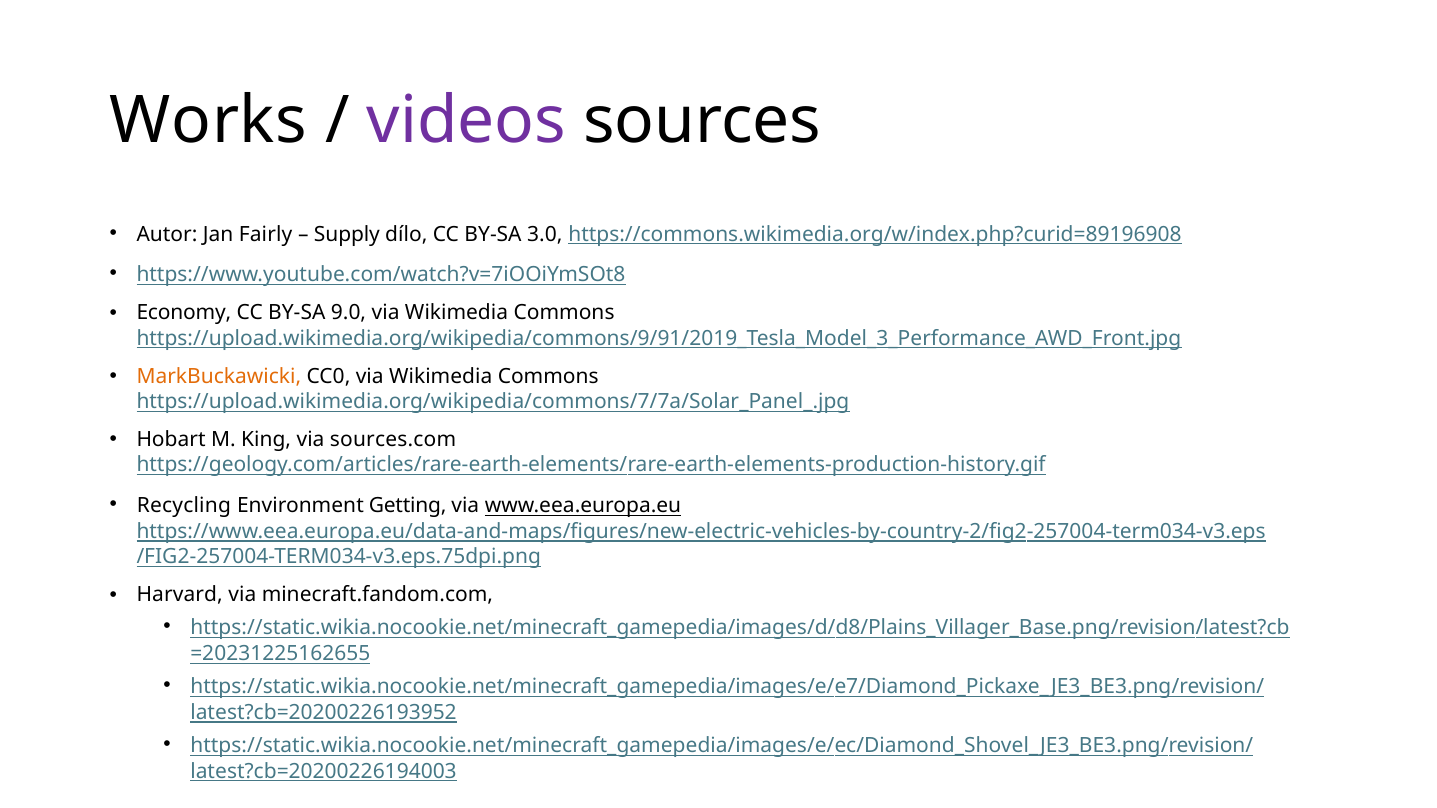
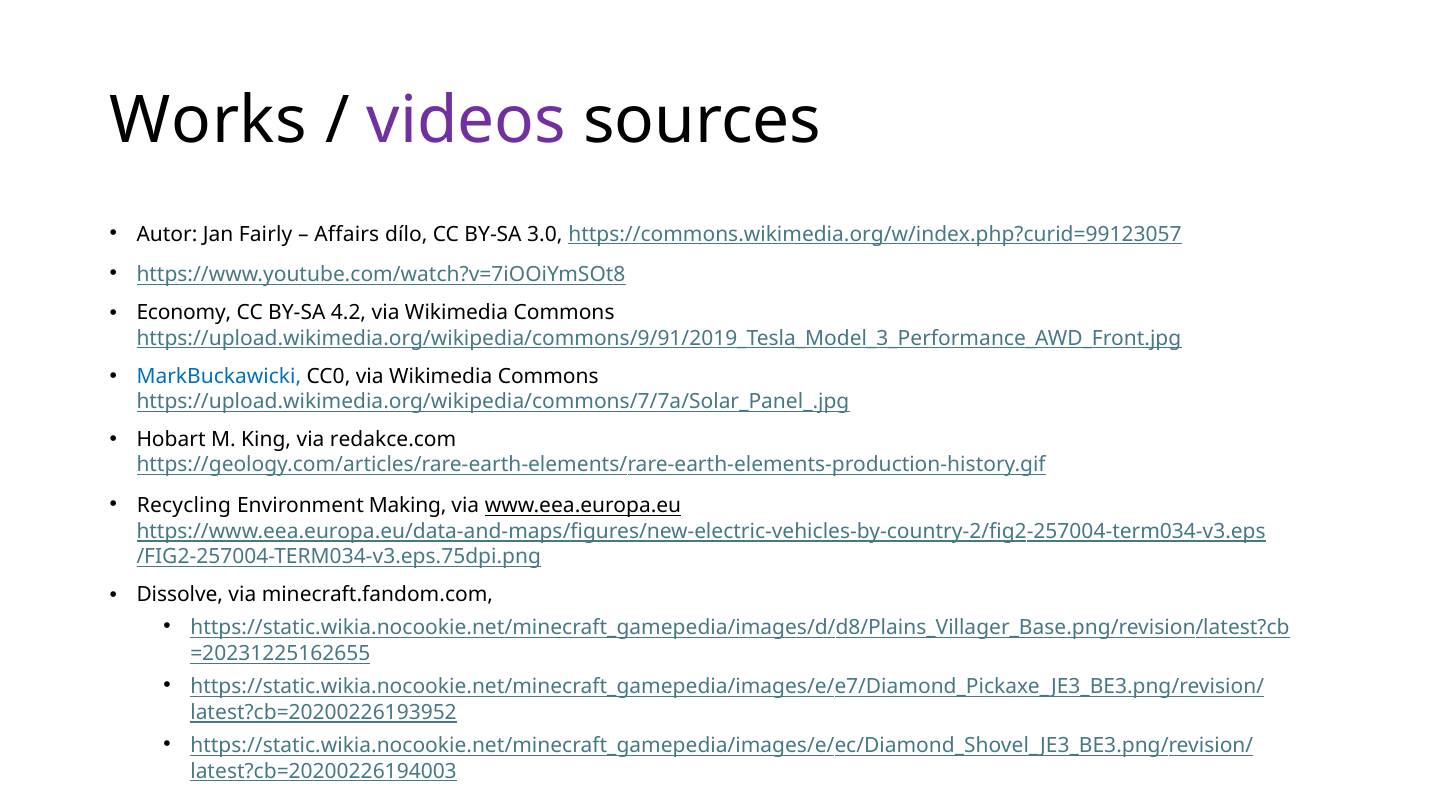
Supply: Supply -> Affairs
https://commons.wikimedia.org/w/index.php?curid=89196908: https://commons.wikimedia.org/w/index.php?curid=89196908 -> https://commons.wikimedia.org/w/index.php?curid=99123057
9.0: 9.0 -> 4.2
MarkBuckawicki colour: orange -> blue
sources.com: sources.com -> redakce.com
Getting: Getting -> Making
Harvard: Harvard -> Dissolve
